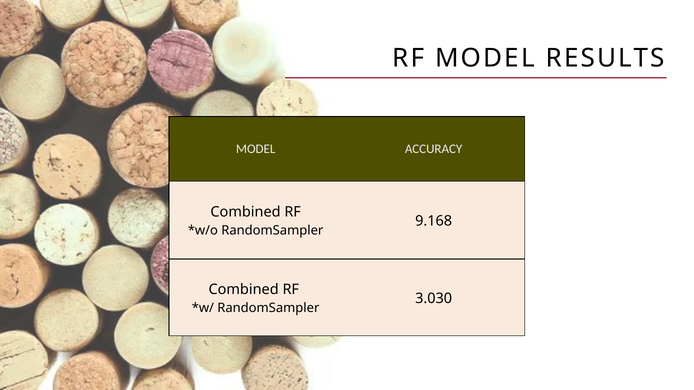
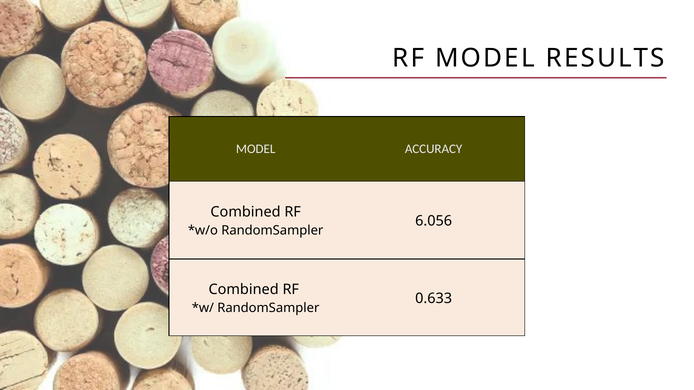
9.168: 9.168 -> 6.056
3.030: 3.030 -> 0.633
